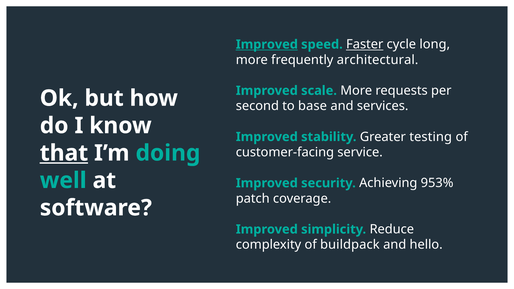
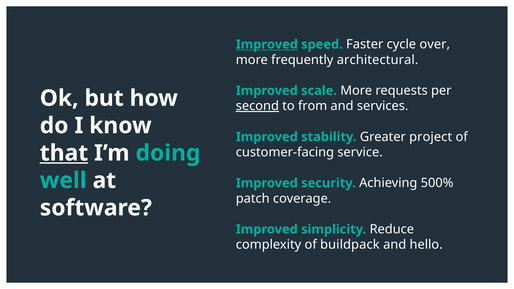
Faster underline: present -> none
long: long -> over
second underline: none -> present
base: base -> from
testing: testing -> project
953%: 953% -> 500%
